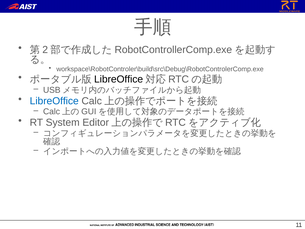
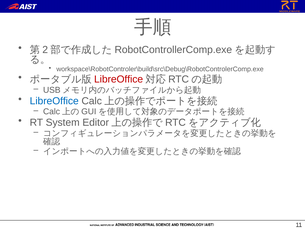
LibreOffice at (119, 79) colour: black -> red
